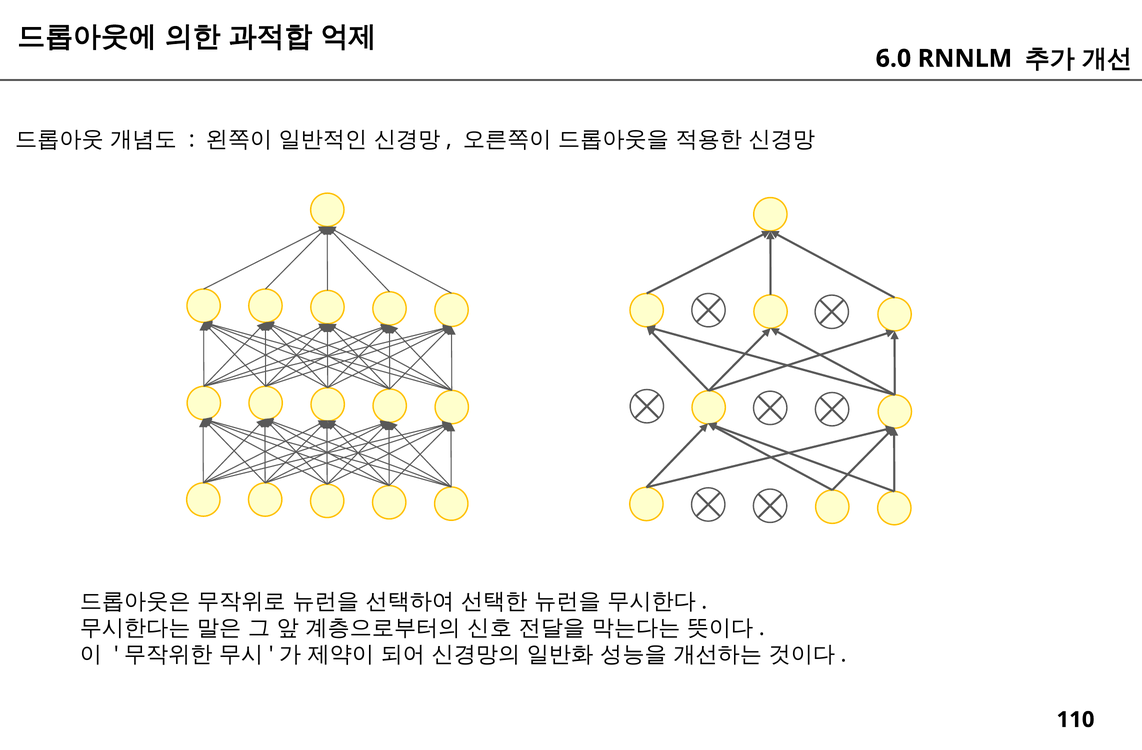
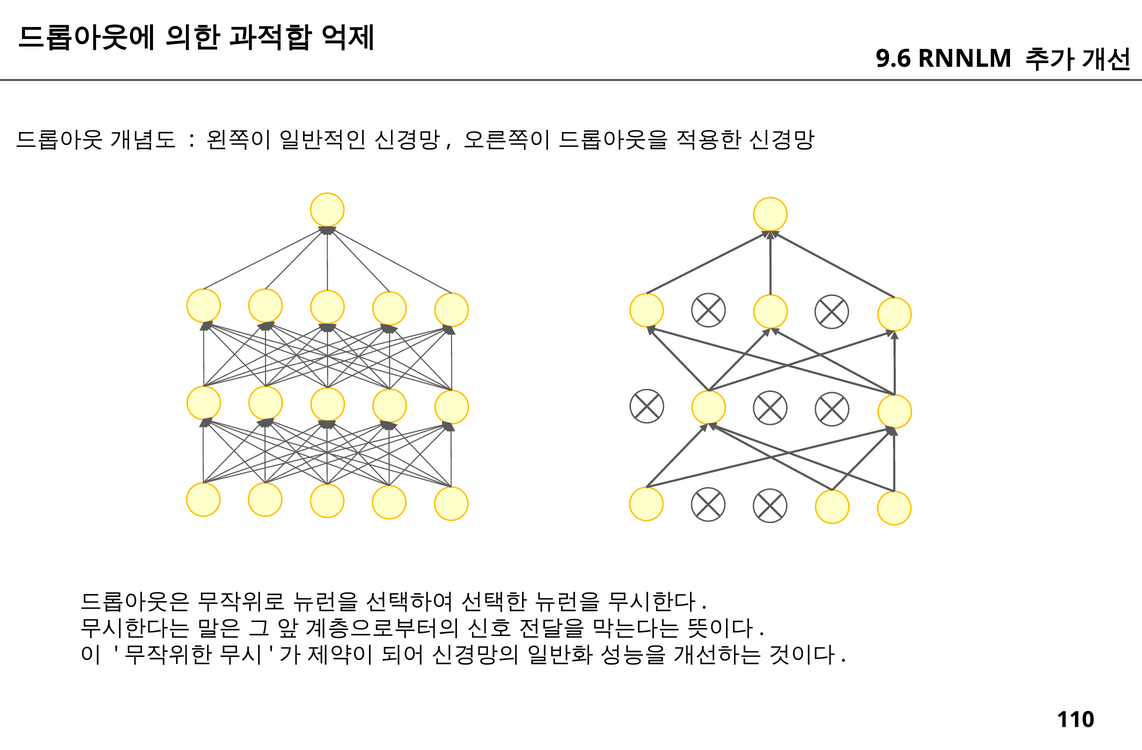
6.0: 6.0 -> 9.6
